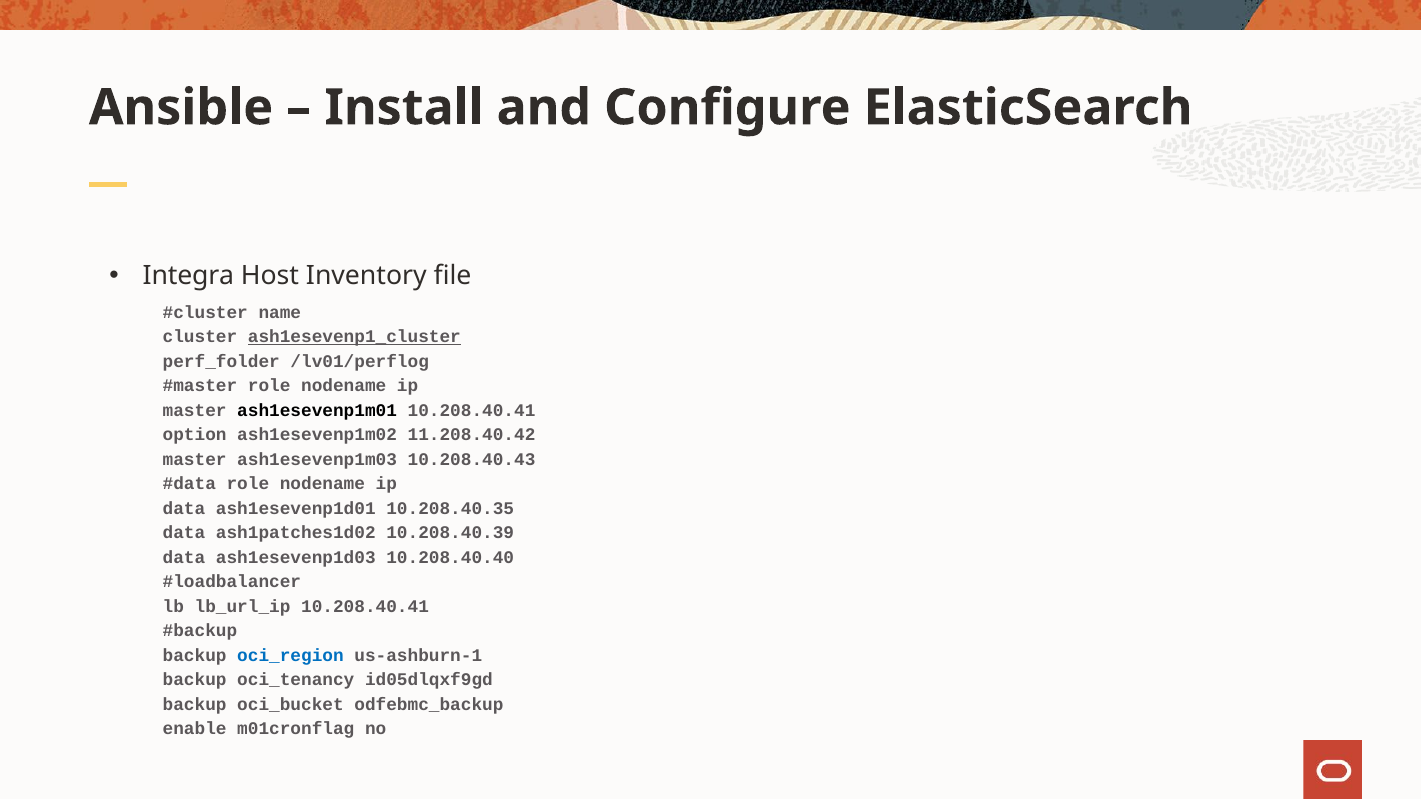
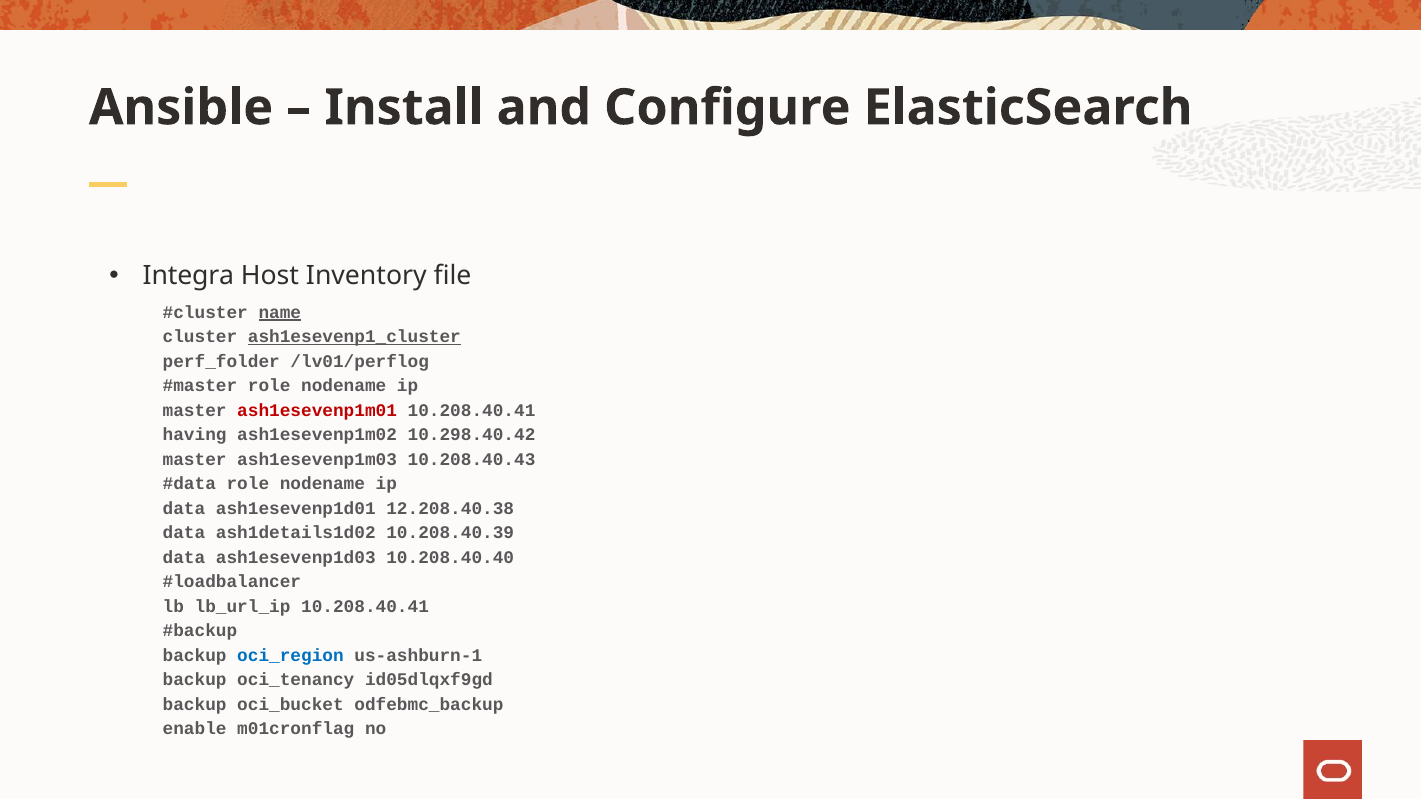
name underline: none -> present
ash1esevenp1m01 colour: black -> red
option: option -> having
11.208.40.42: 11.208.40.42 -> 10.298.40.42
10.208.40.35: 10.208.40.35 -> 12.208.40.38
ash1patches1d02: ash1patches1d02 -> ash1details1d02
